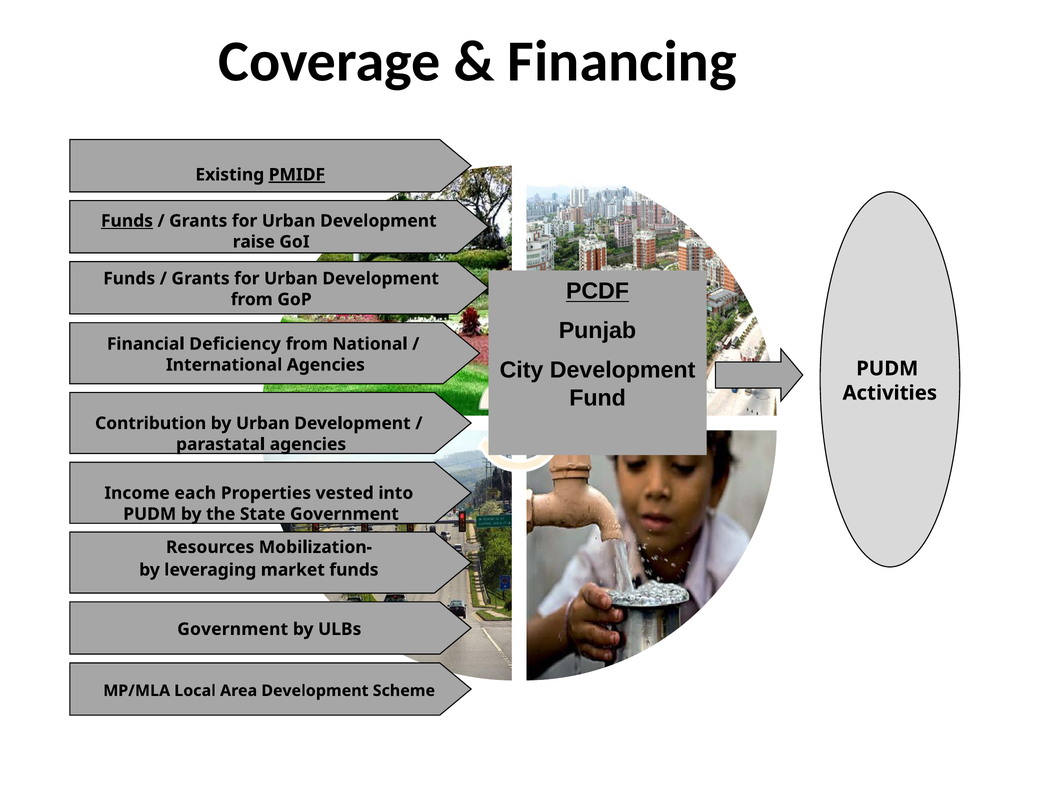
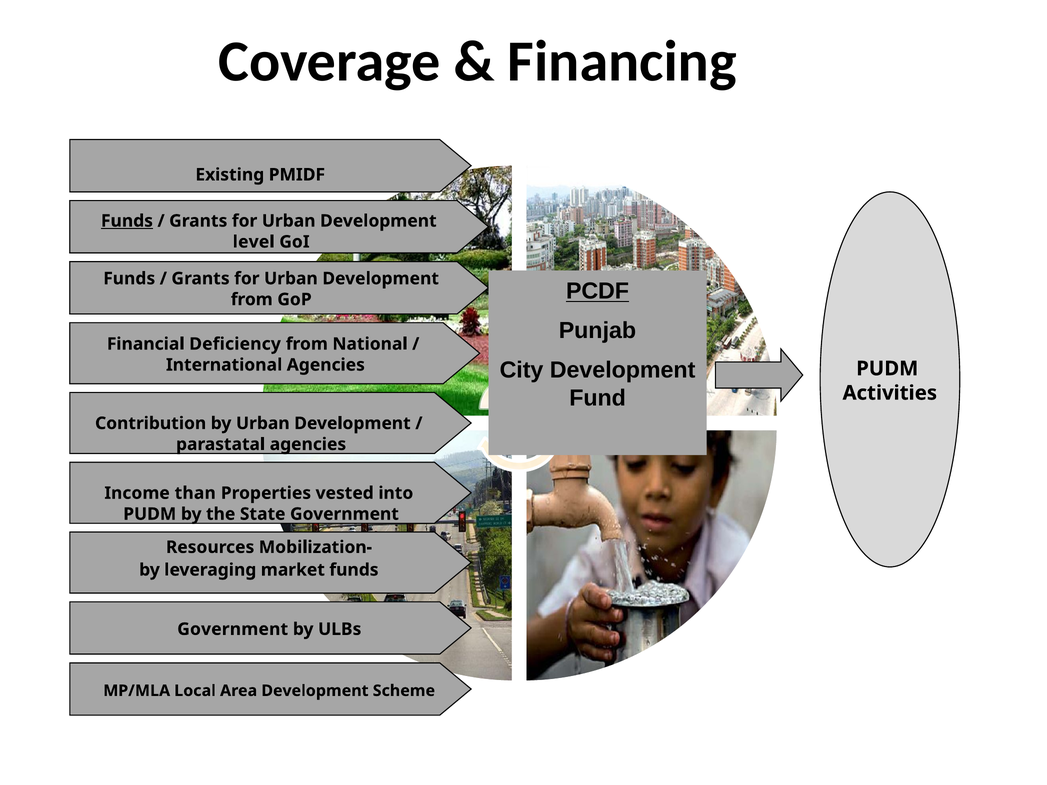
PMIDF underline: present -> none
raise: raise -> level
each: each -> than
